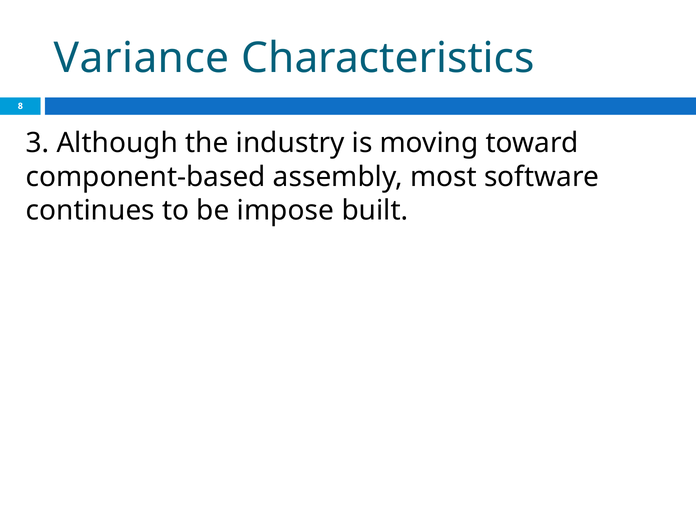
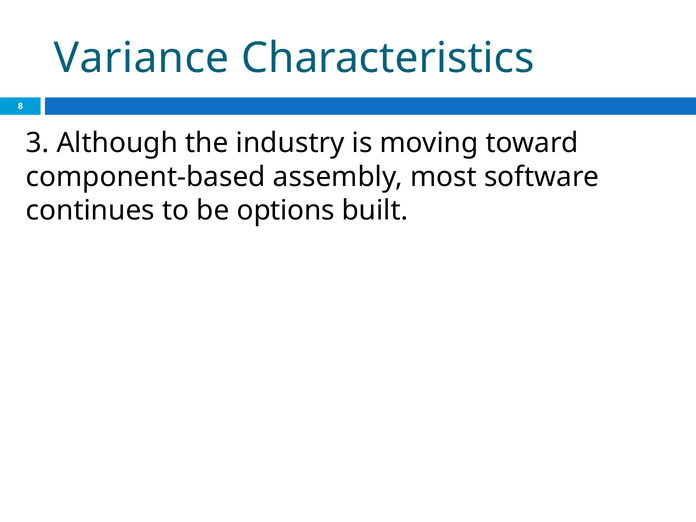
impose: impose -> options
